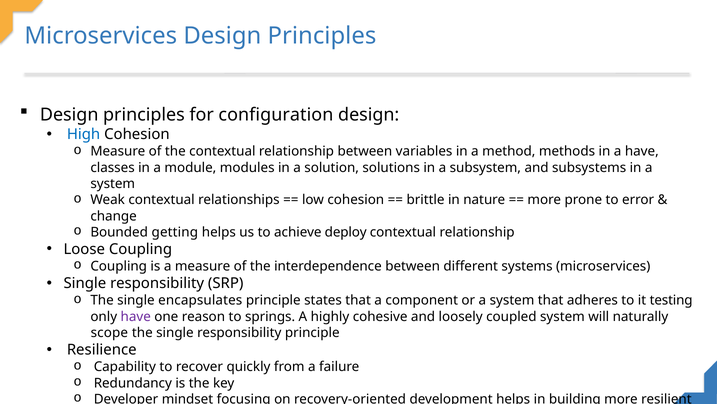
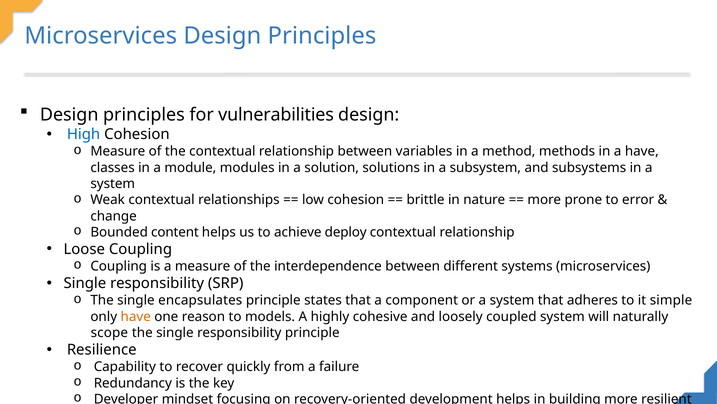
configuration: configuration -> vulnerabilities
getting: getting -> content
testing: testing -> simple
have at (136, 316) colour: purple -> orange
springs: springs -> models
